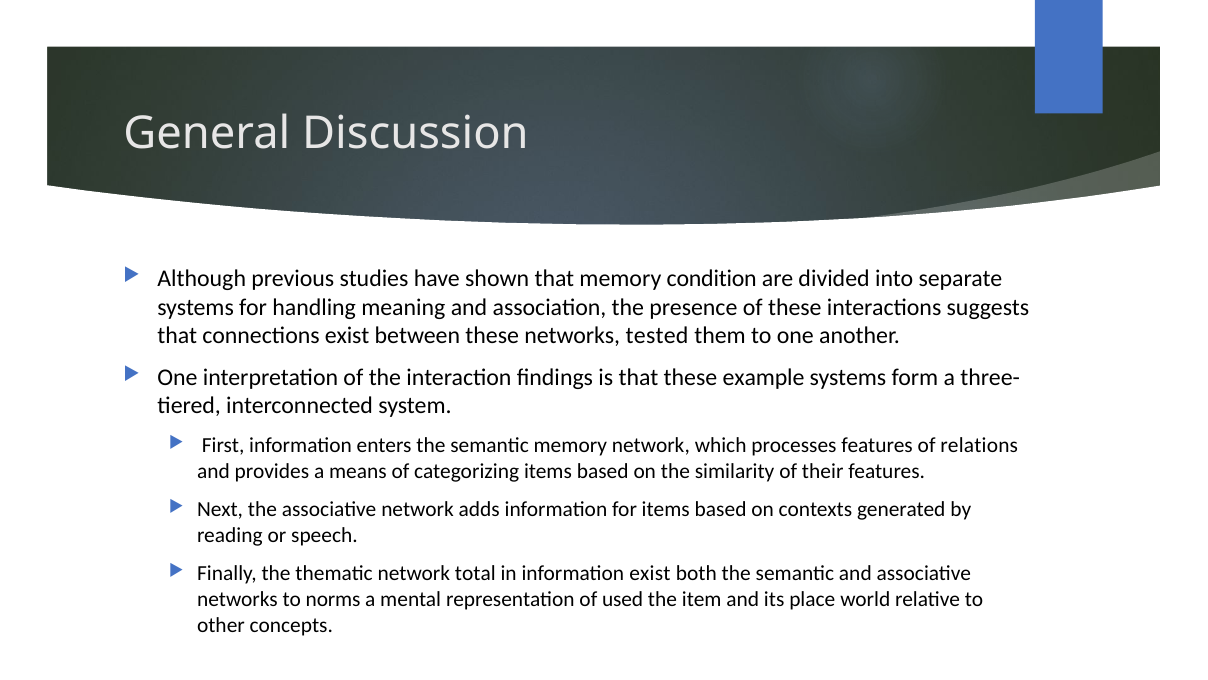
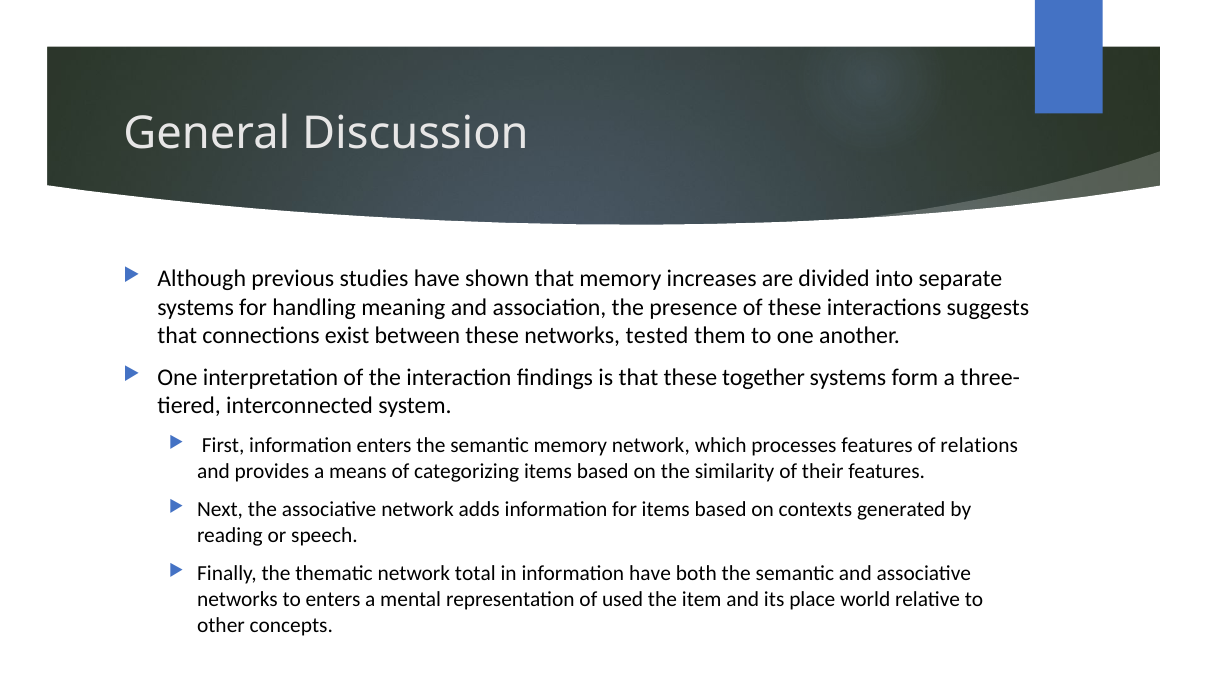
condition: condition -> increases
example: example -> together
information exist: exist -> have
to norms: norms -> enters
